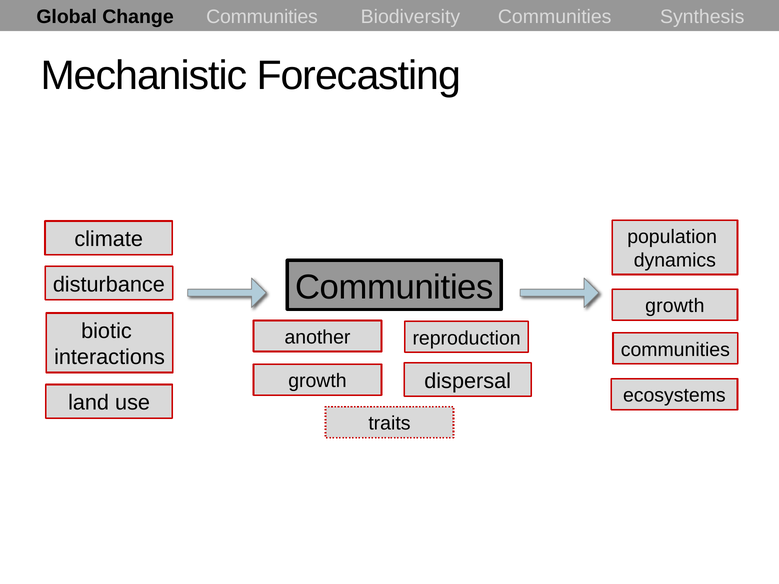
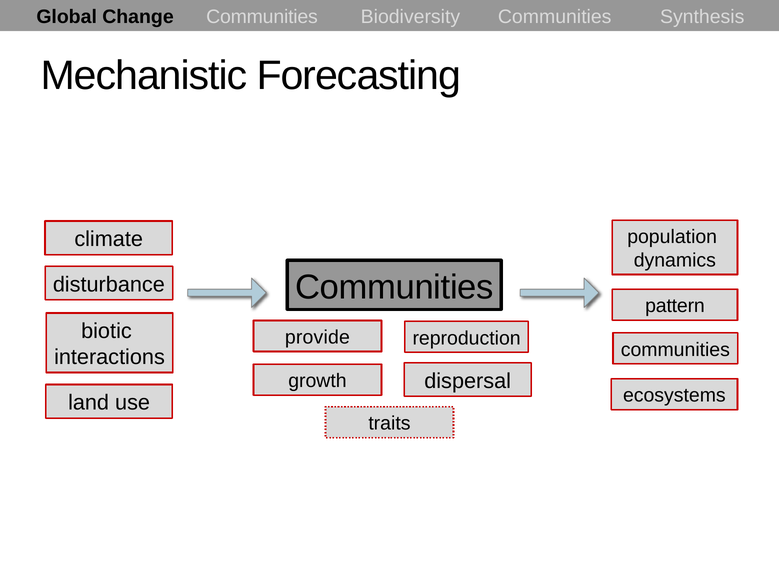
growth at (675, 306): growth -> pattern
another: another -> provide
